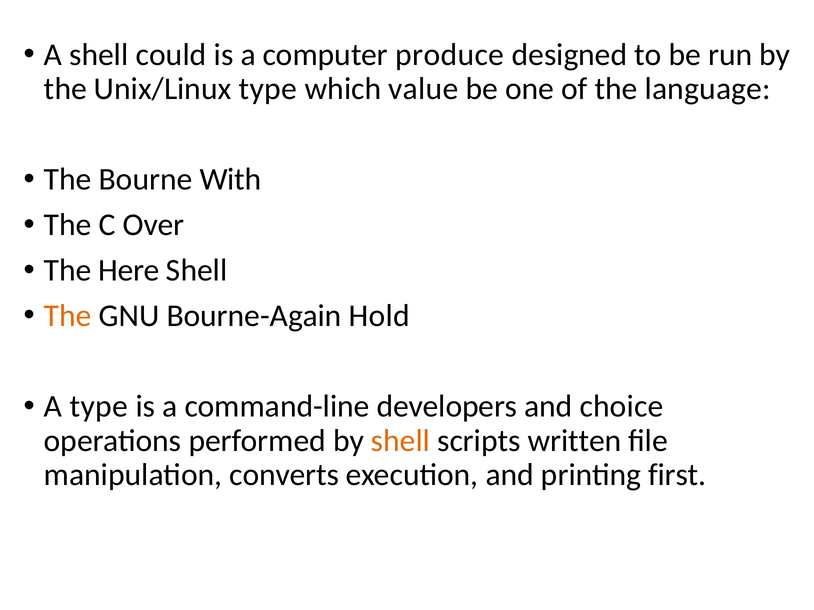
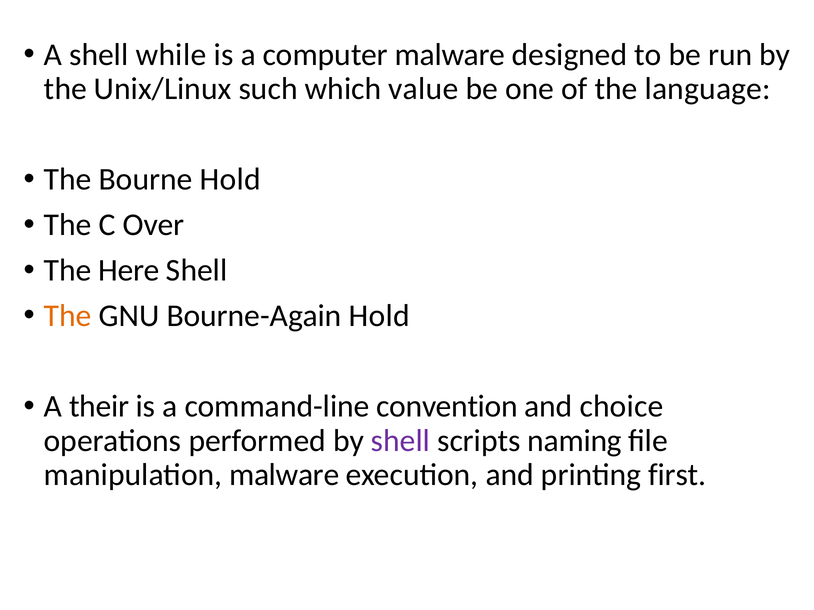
could: could -> while
computer produce: produce -> malware
Unix/Linux type: type -> such
Bourne With: With -> Hold
A type: type -> their
developers: developers -> convention
shell at (401, 441) colour: orange -> purple
written: written -> naming
manipulation converts: converts -> malware
